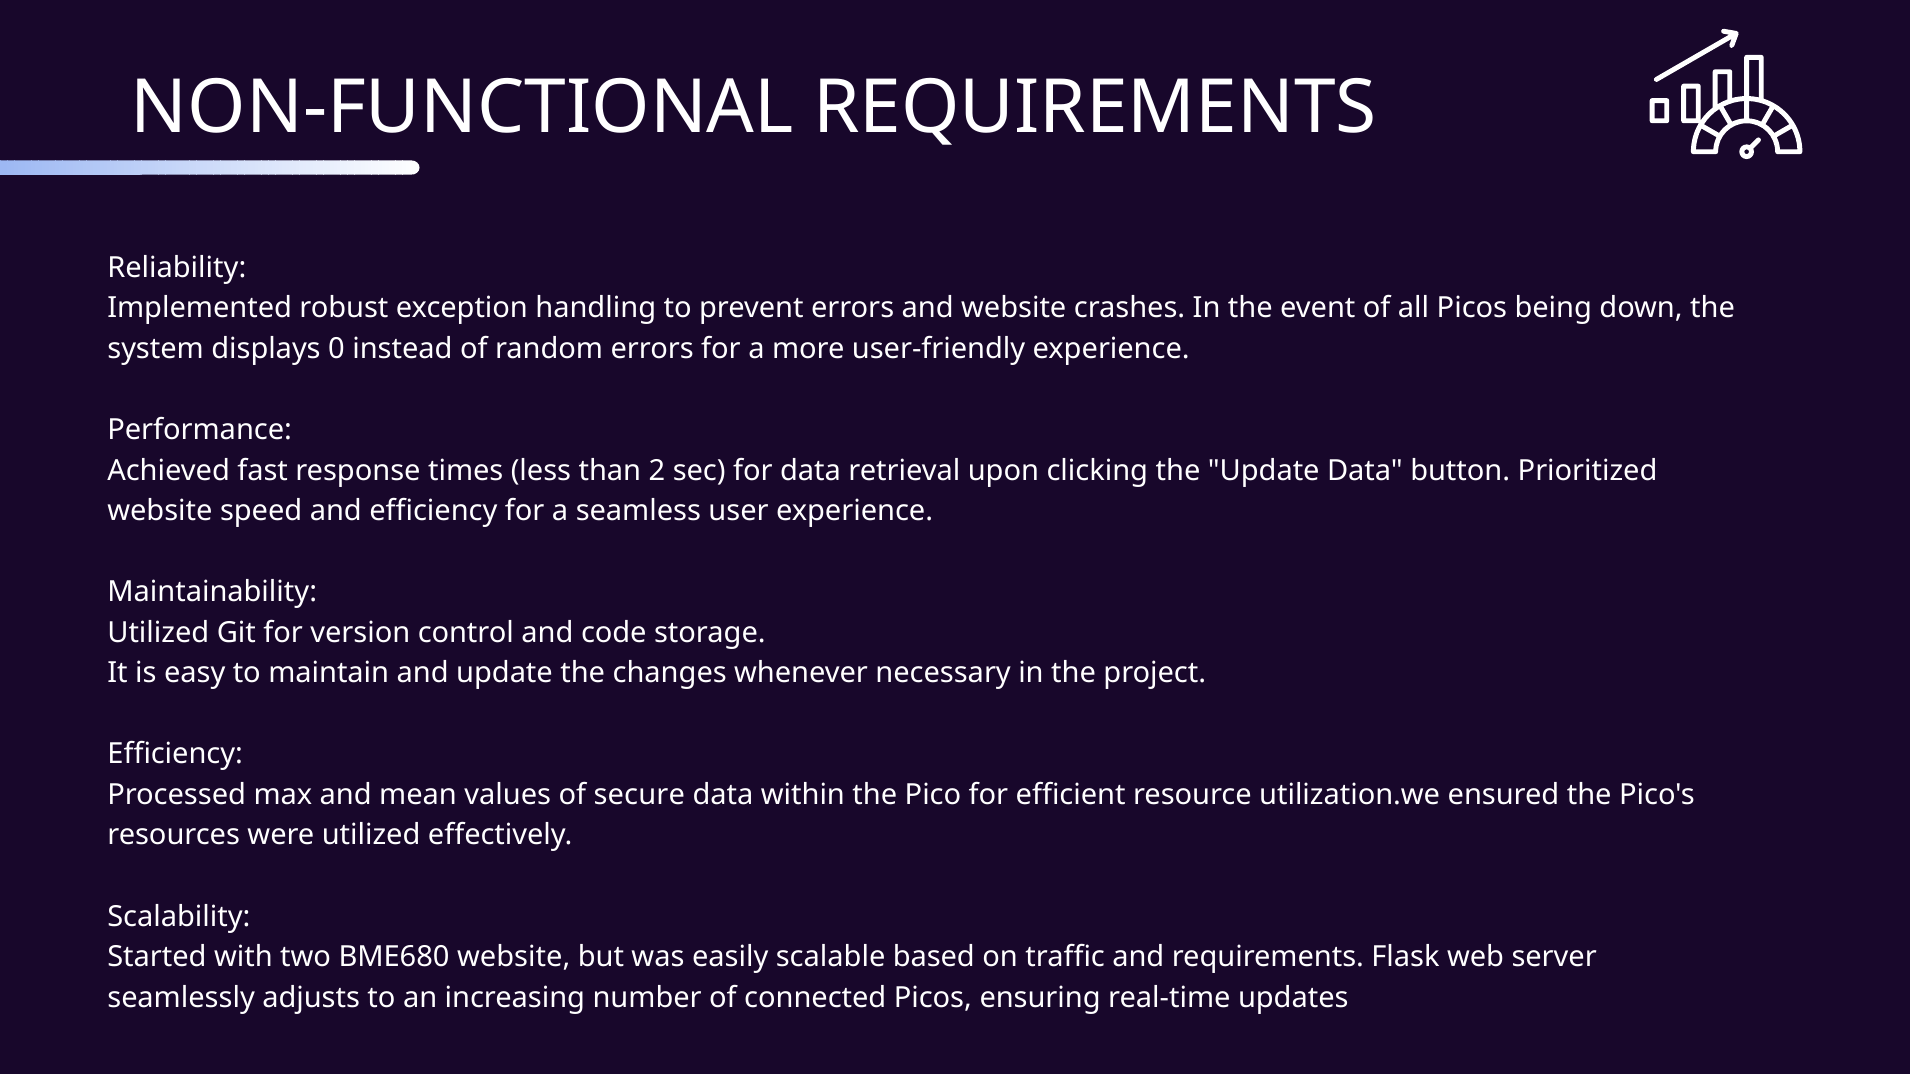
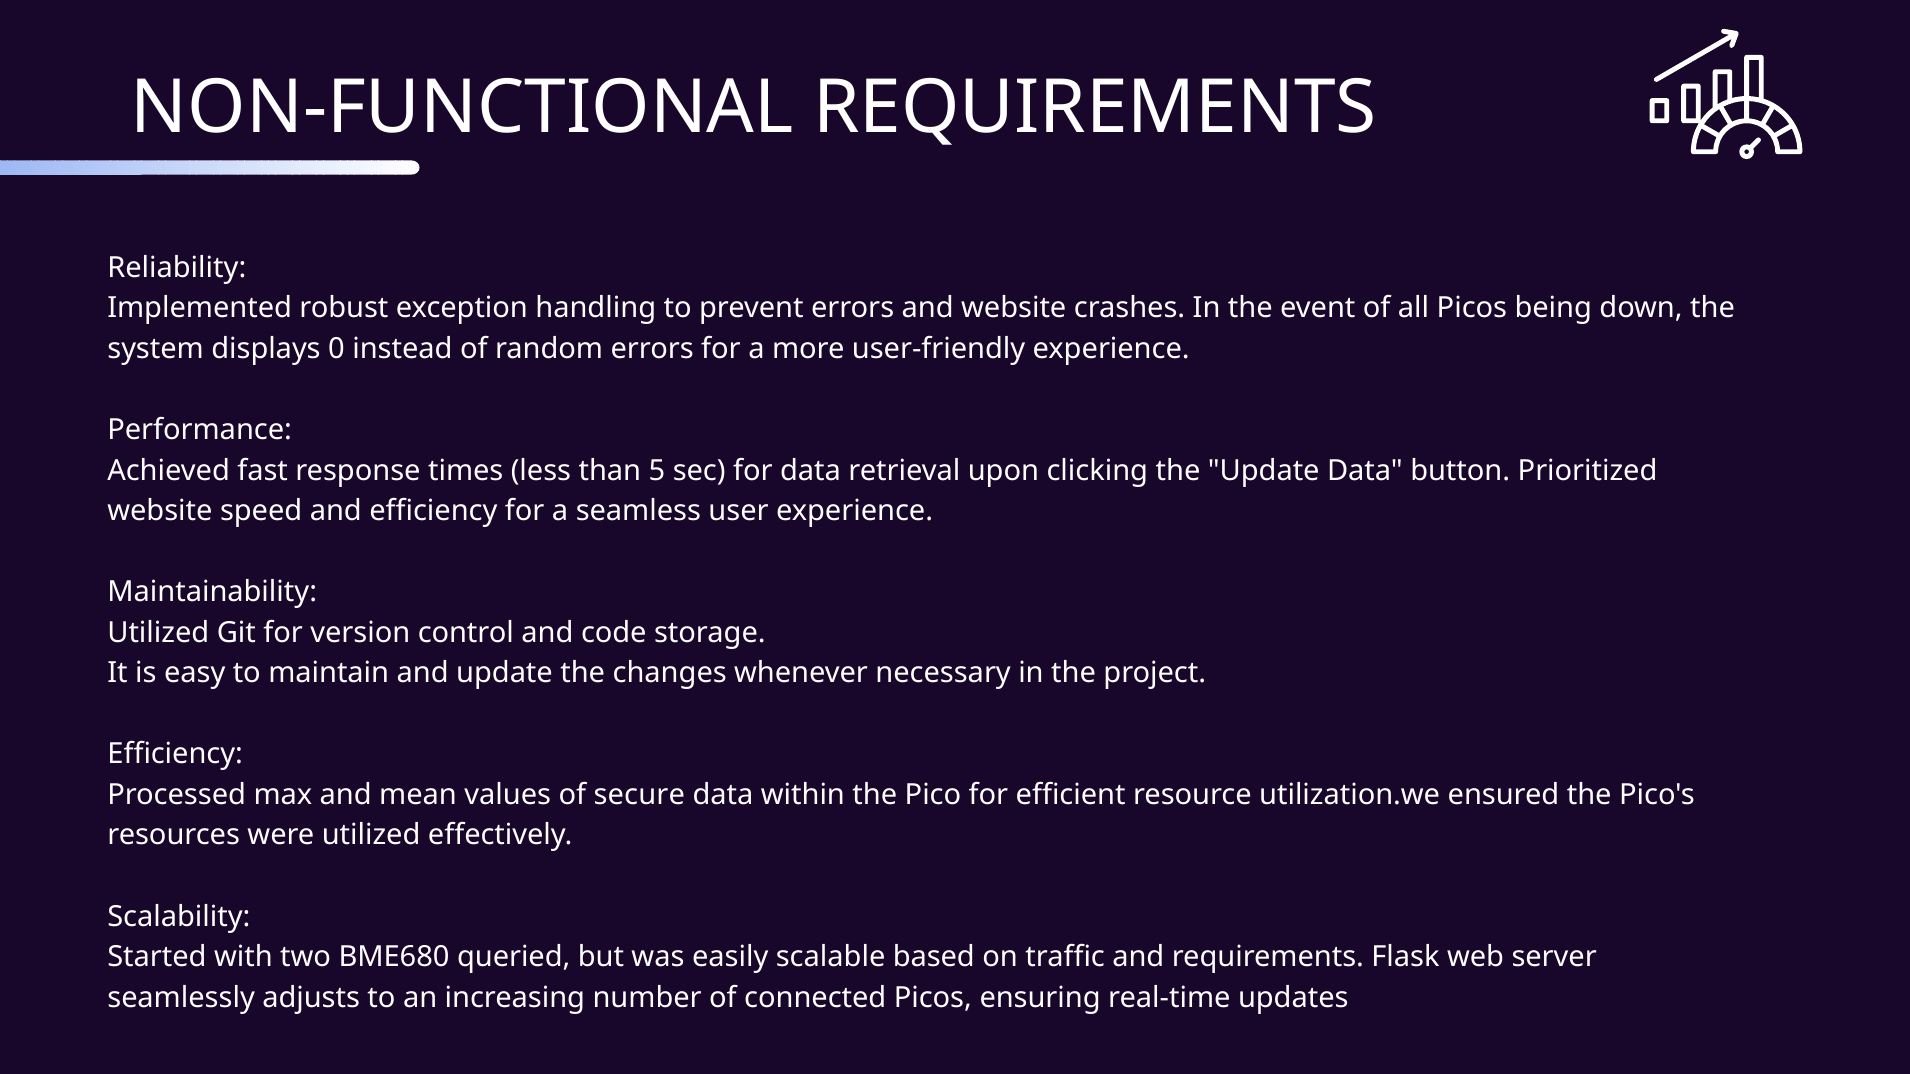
2: 2 -> 5
BME680 website: website -> queried
